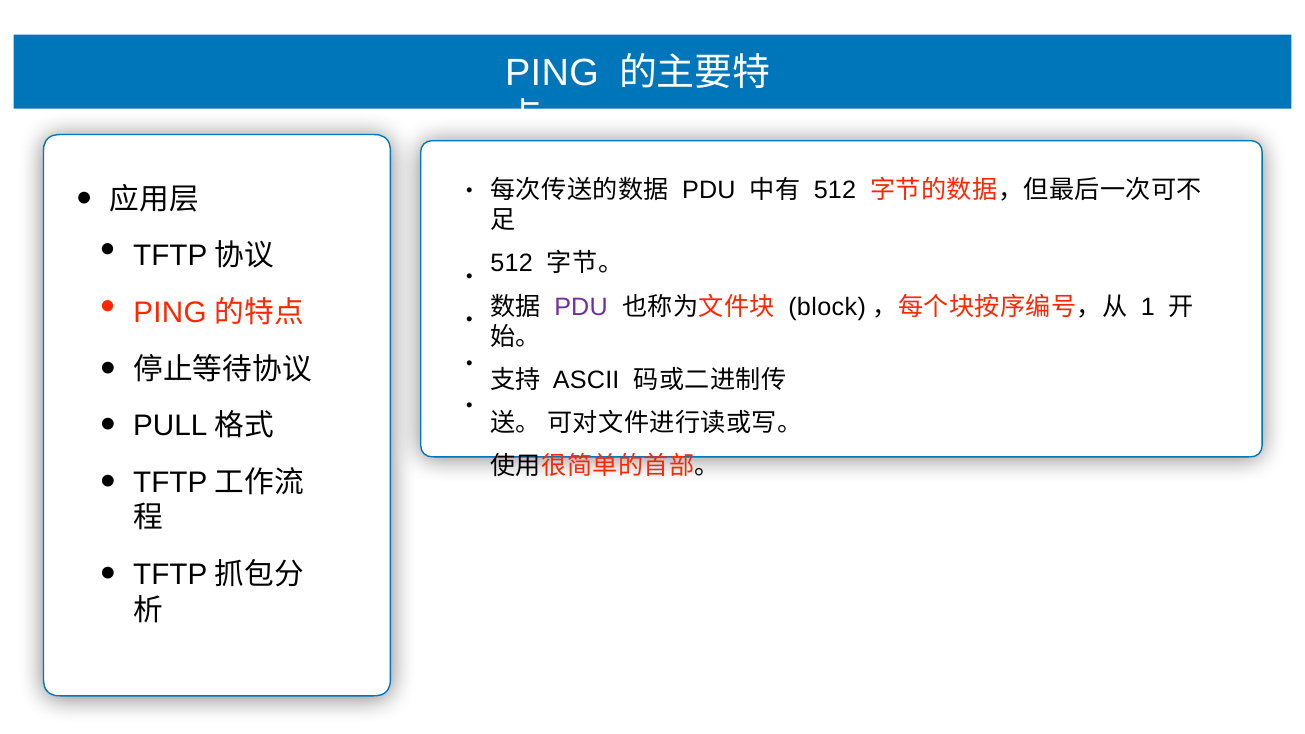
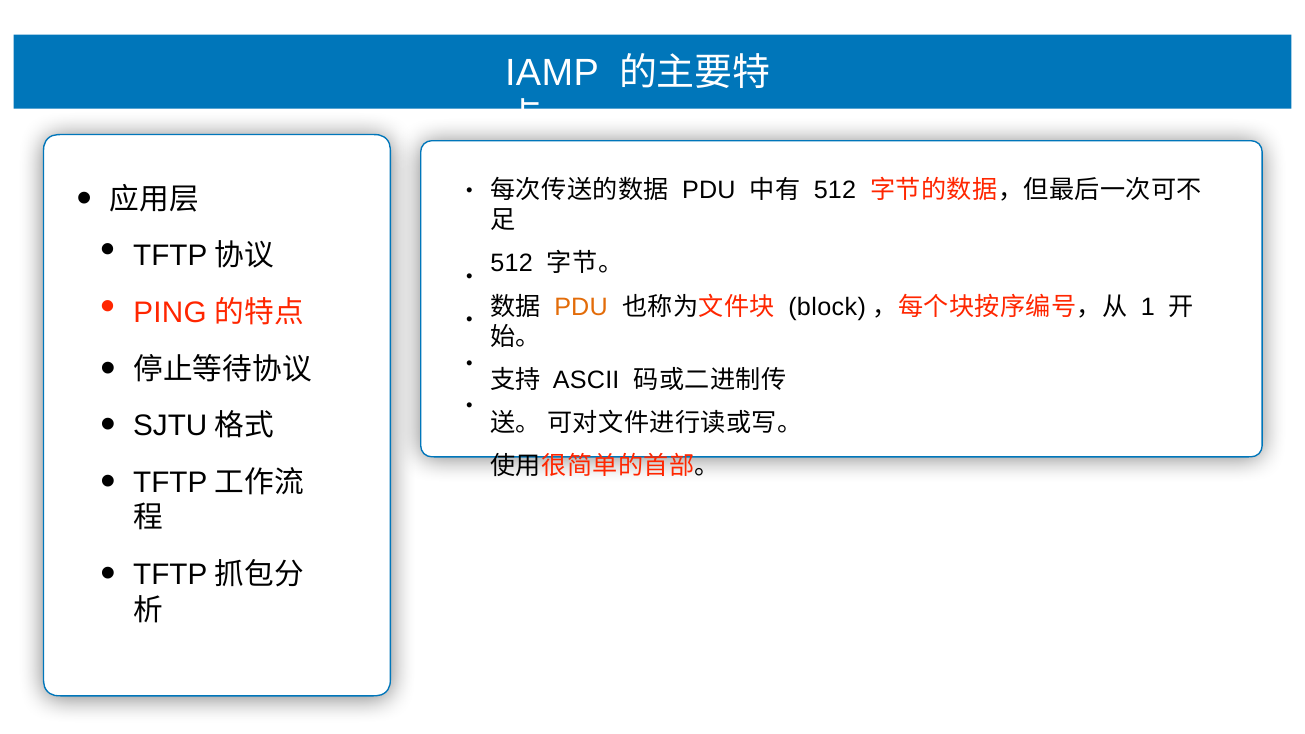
PING at (552, 73): PING -> IAMP
PDU at (581, 307) colour: purple -> orange
PULL: PULL -> SJTU
